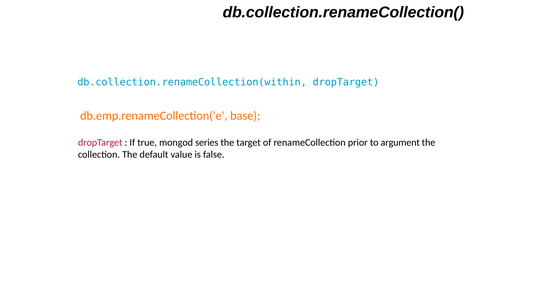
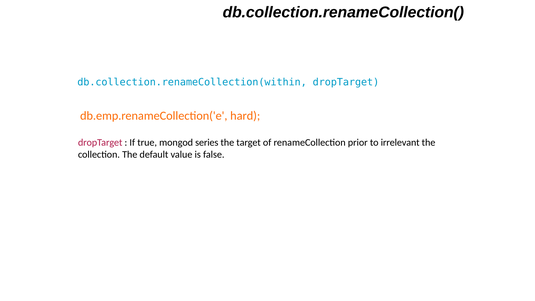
base: base -> hard
argument: argument -> irrelevant
